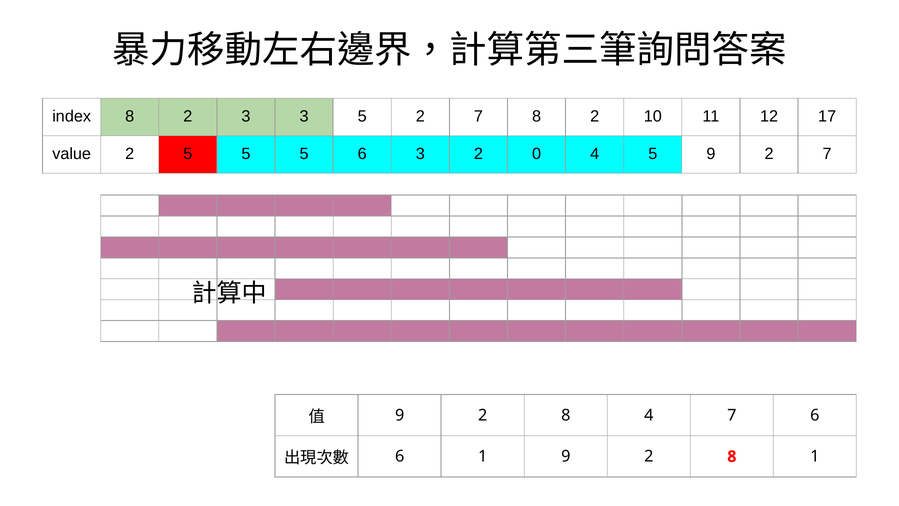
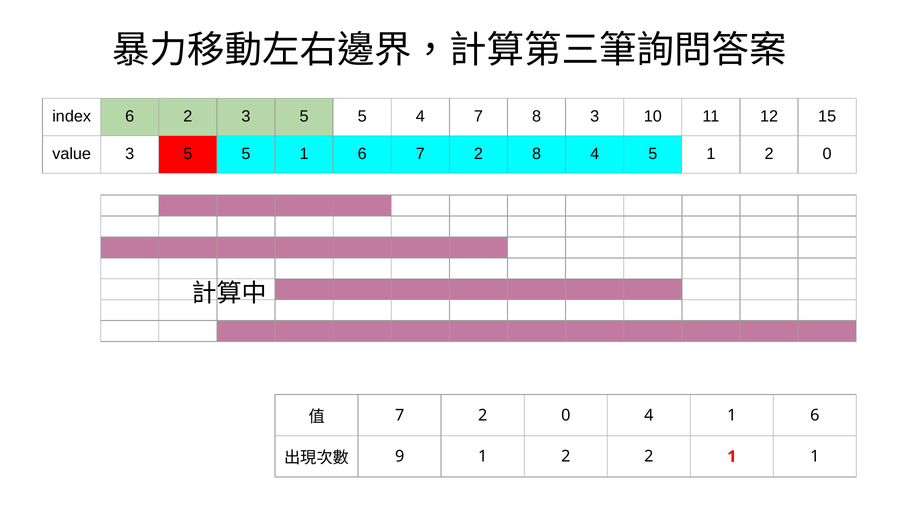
index 8: 8 -> 6
2 3 3: 3 -> 5
5 2: 2 -> 4
7 8 2: 2 -> 3
17: 17 -> 15
value 2: 2 -> 3
5 5 5: 5 -> 1
6 3: 3 -> 7
2 0: 0 -> 8
4 5 9: 9 -> 1
7 at (827, 154): 7 -> 0
9 at (400, 415): 9 -> 7
8 at (566, 415): 8 -> 0
4 7: 7 -> 1
6 at (400, 456): 6 -> 9
9 at (566, 456): 9 -> 2
8 at (732, 456): 8 -> 1
